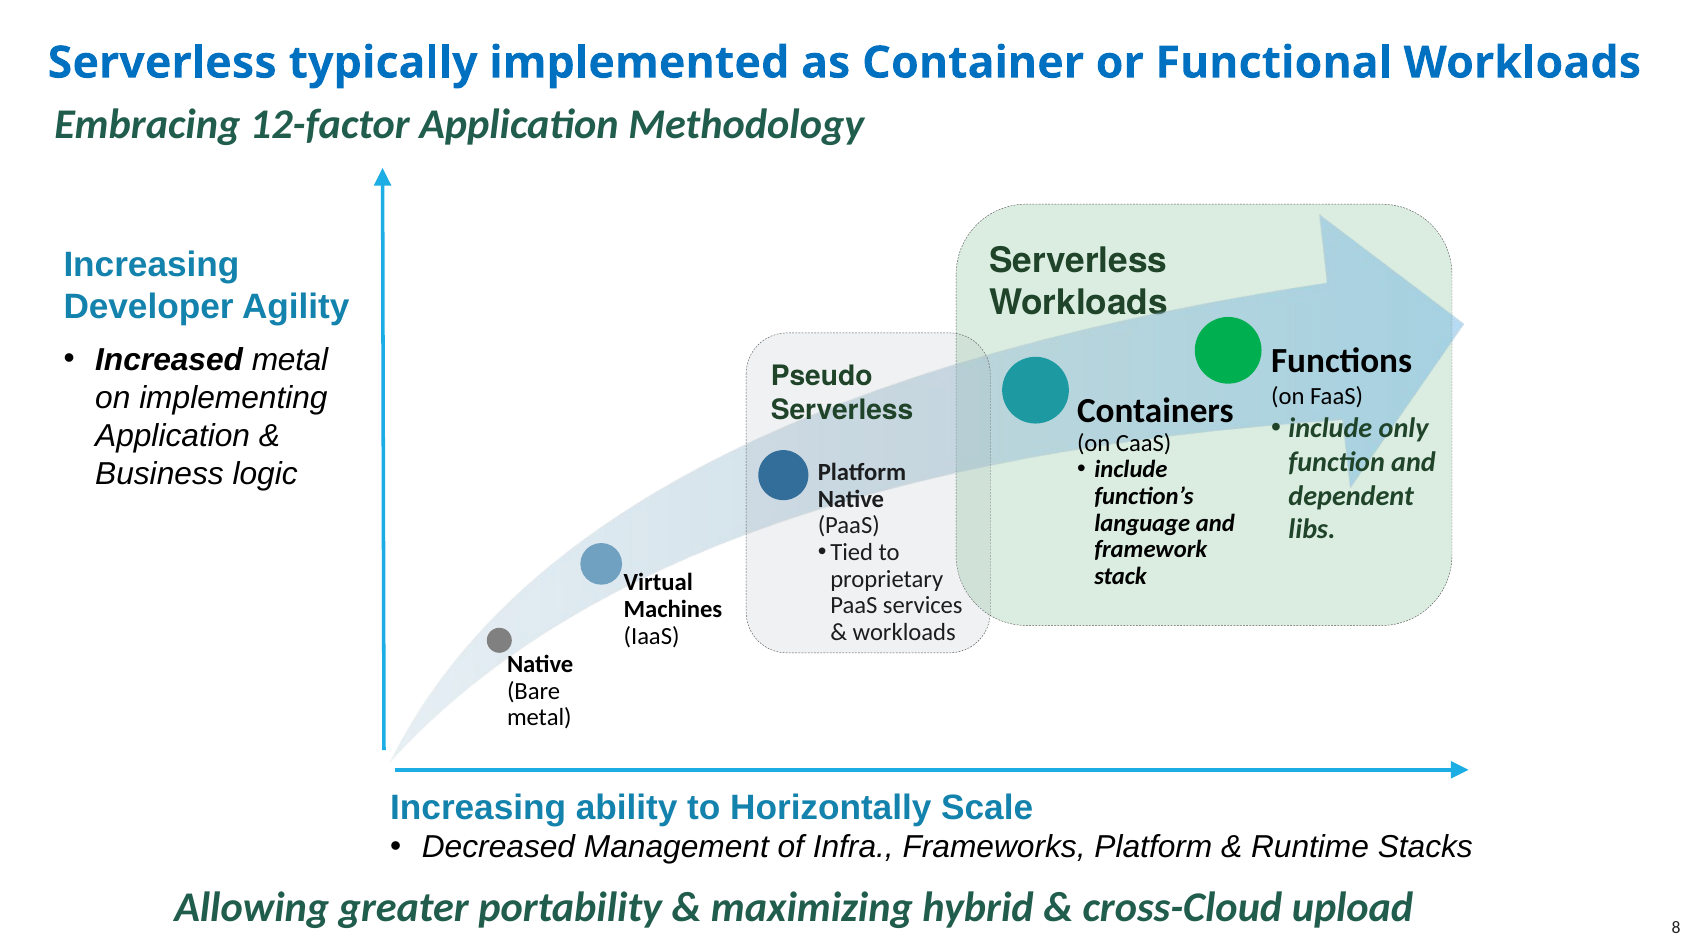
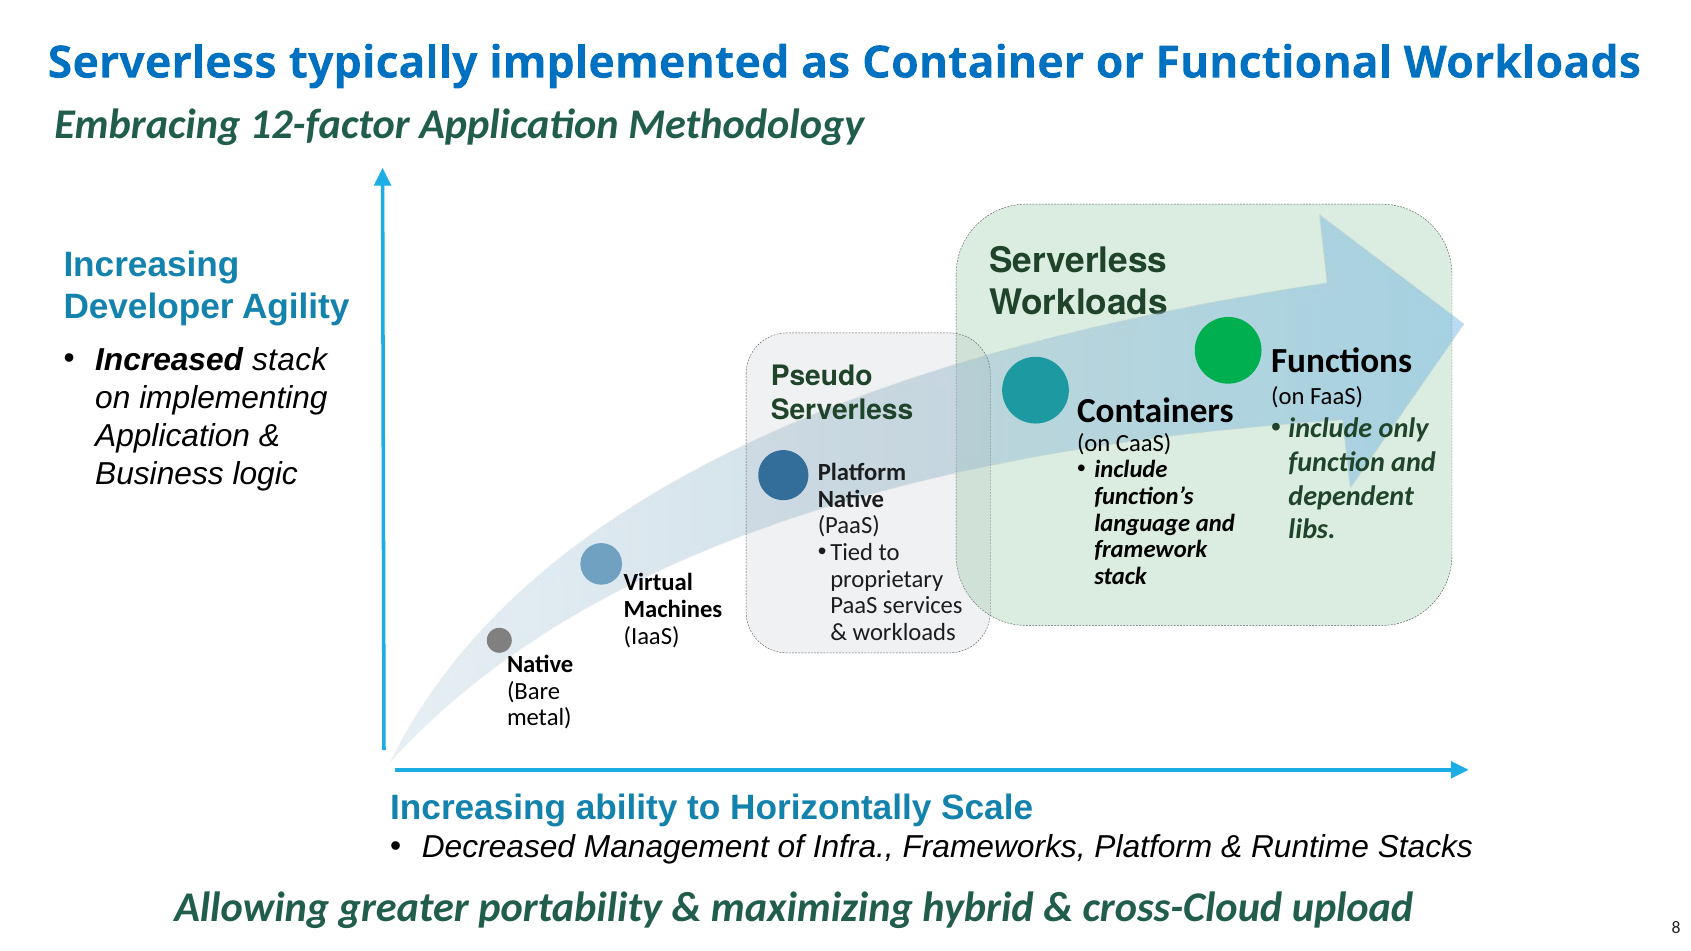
Increased metal: metal -> stack
